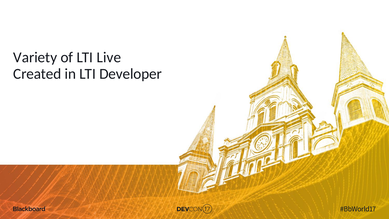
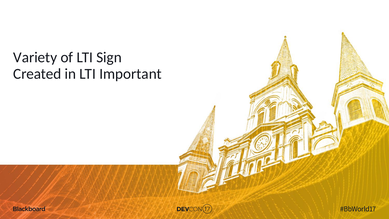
Live: Live -> Sign
Developer: Developer -> Important
